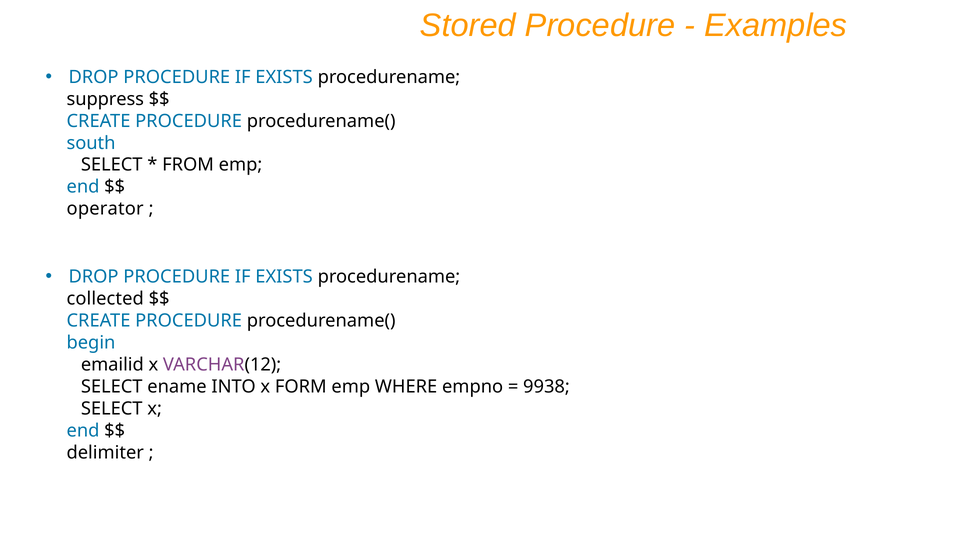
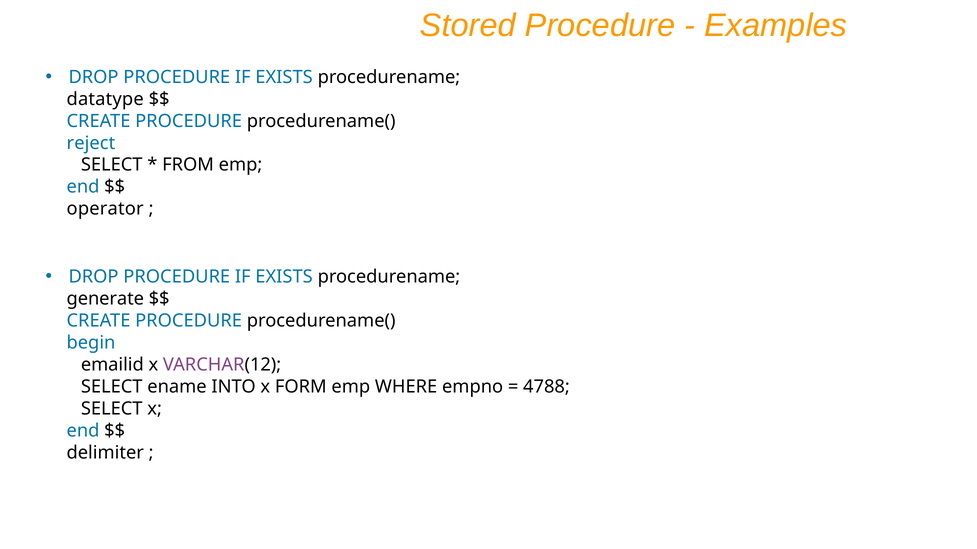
suppress: suppress -> datatype
south: south -> reject
collected: collected -> generate
9938: 9938 -> 4788
